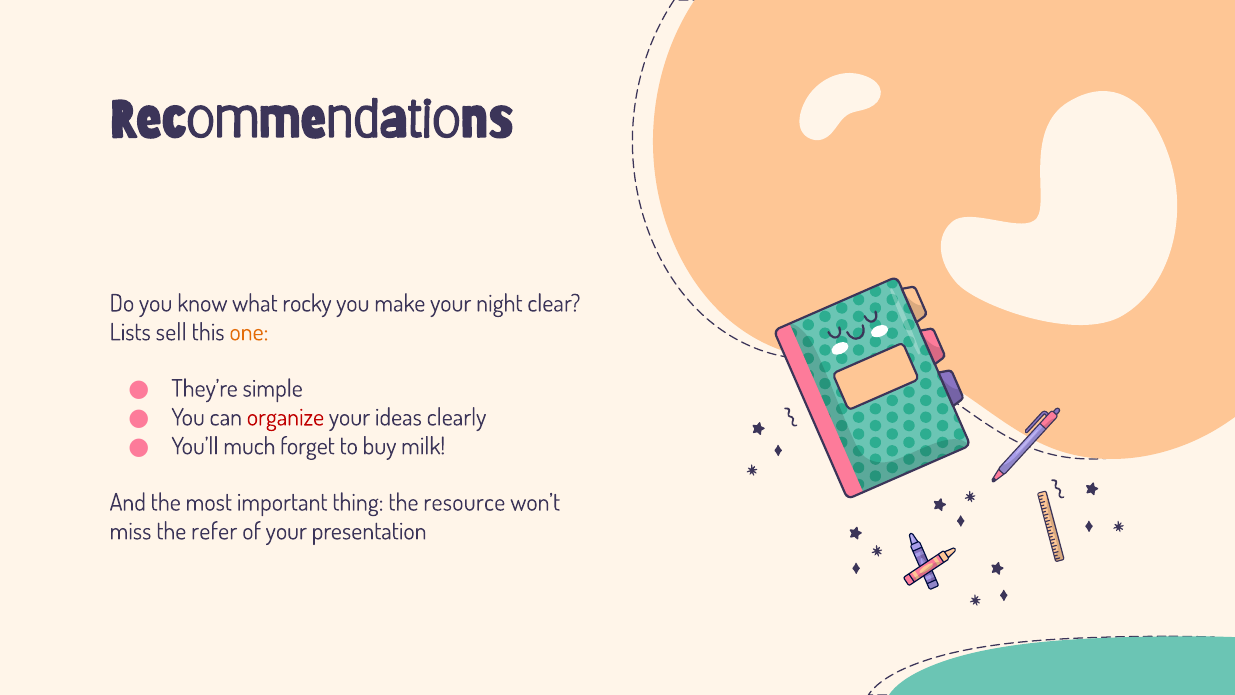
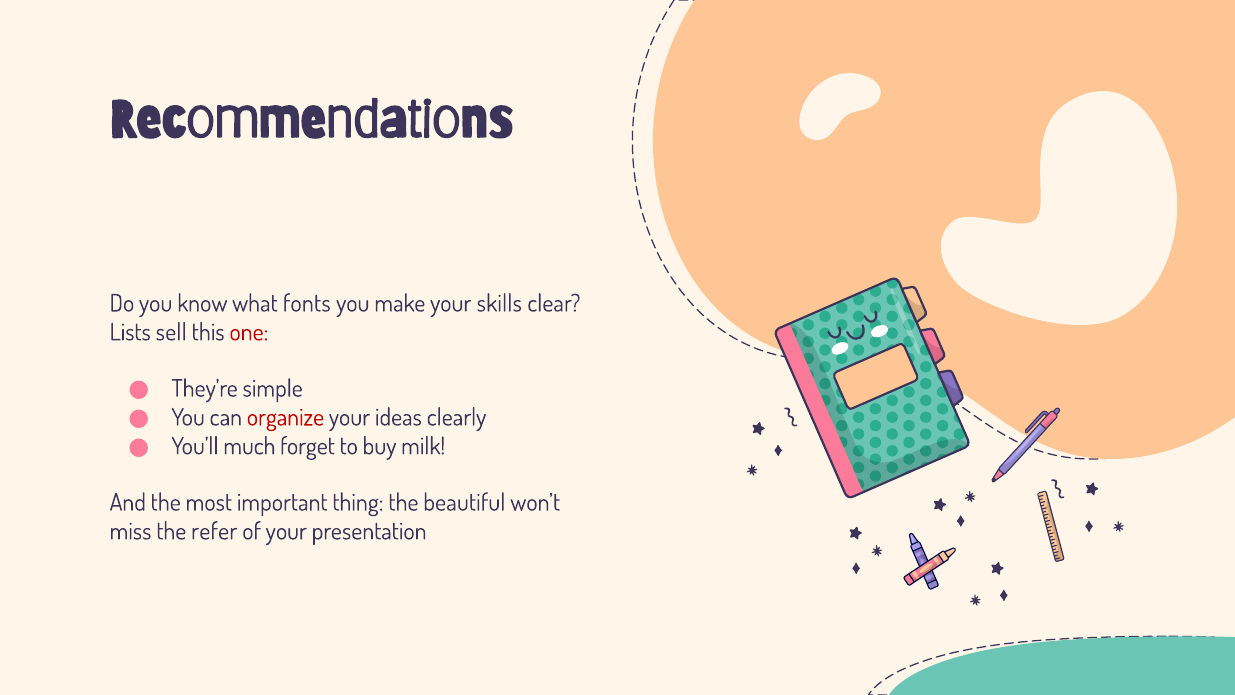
rocky: rocky -> fonts
night: night -> skills
one colour: orange -> red
resource: resource -> beautiful
